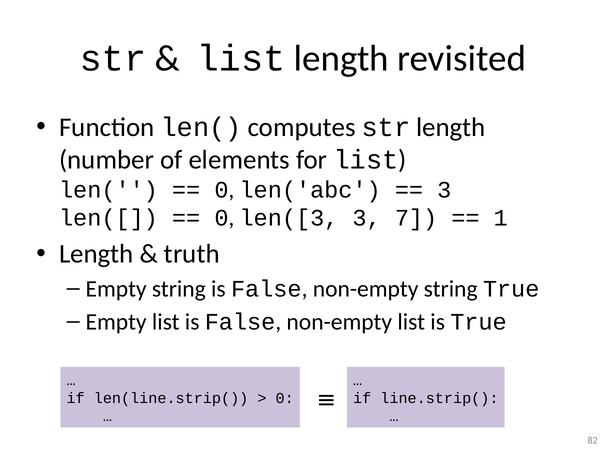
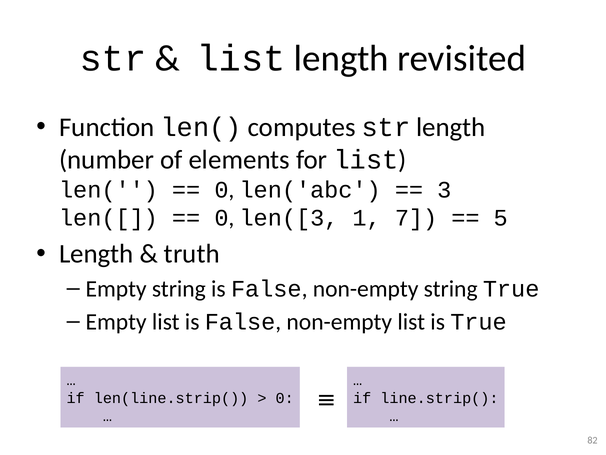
len([3 3: 3 -> 1
1: 1 -> 5
